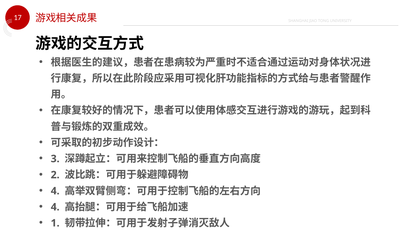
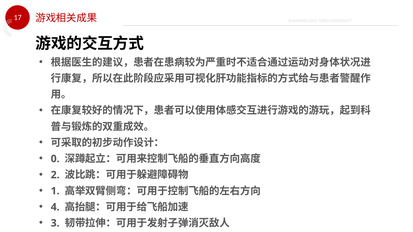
3: 3 -> 0
4 at (55, 191): 4 -> 1
1: 1 -> 3
